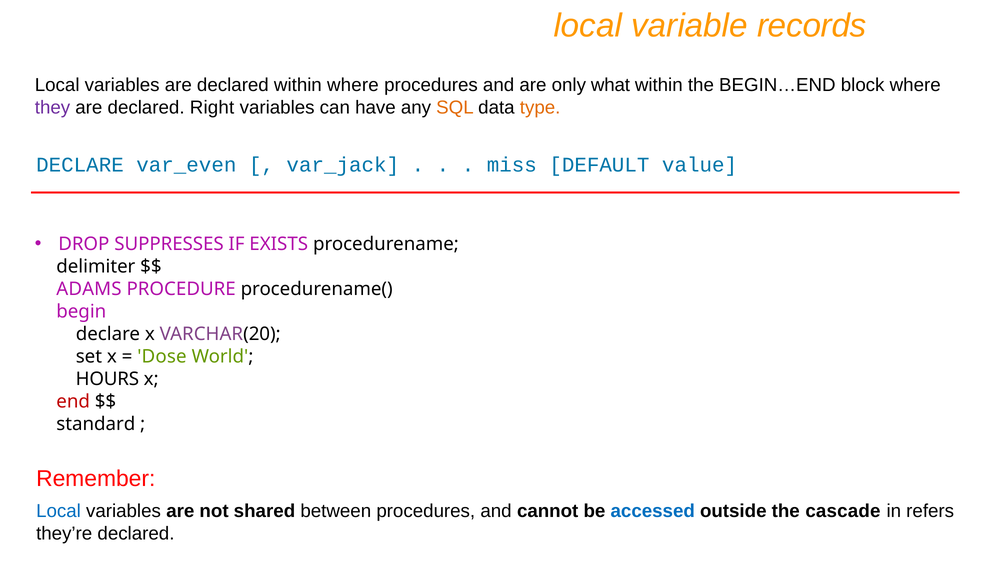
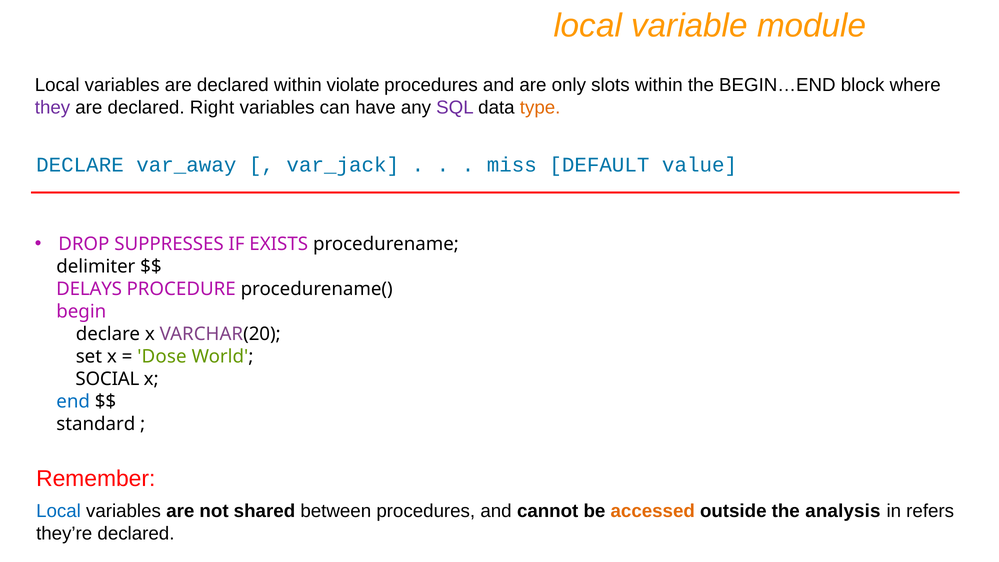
records: records -> module
within where: where -> violate
what: what -> slots
SQL colour: orange -> purple
var_even: var_even -> var_away
ADAMS: ADAMS -> DELAYS
HOURS: HOURS -> SOCIAL
end colour: red -> blue
accessed colour: blue -> orange
cascade: cascade -> analysis
